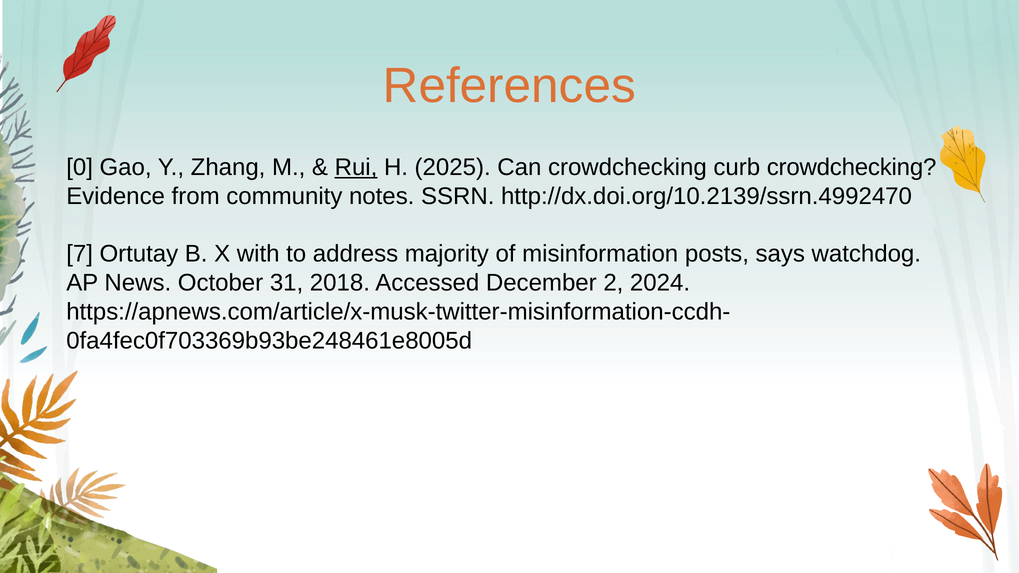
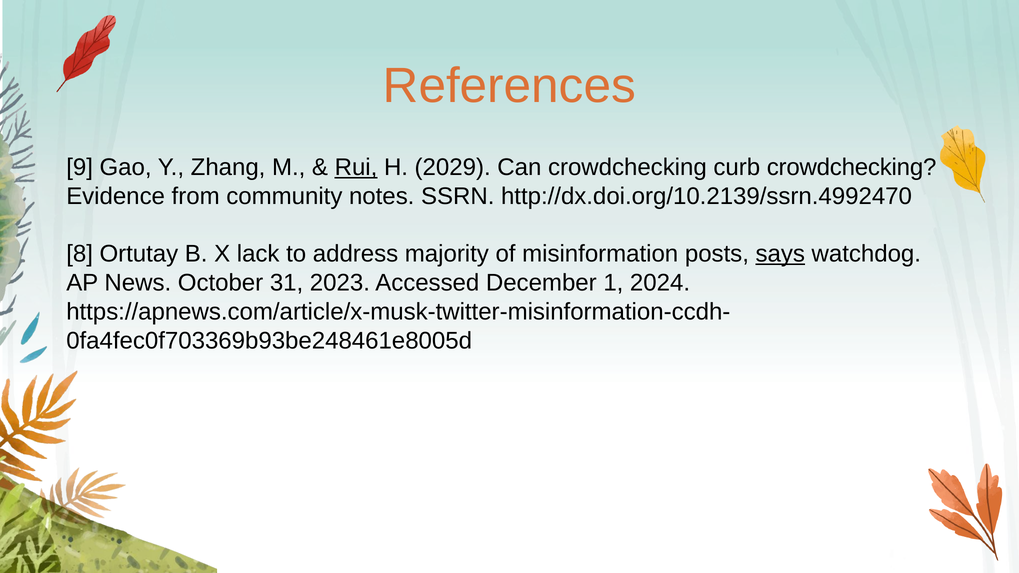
0: 0 -> 9
2025: 2025 -> 2029
7: 7 -> 8
with: with -> lack
says underline: none -> present
2018: 2018 -> 2023
2: 2 -> 1
